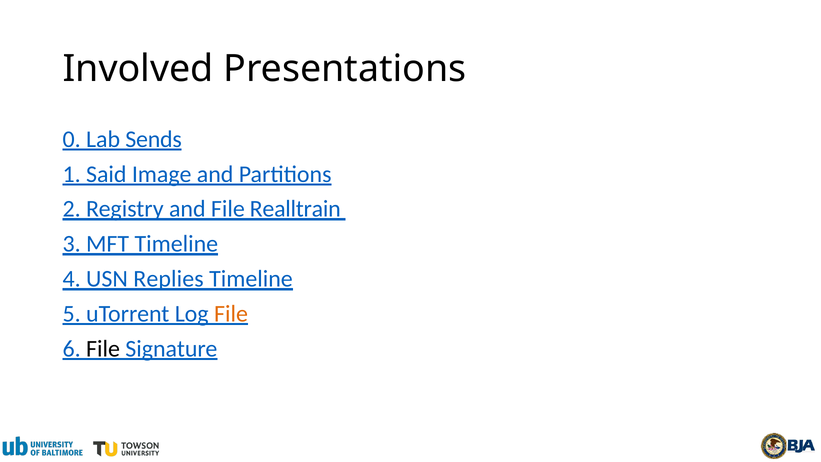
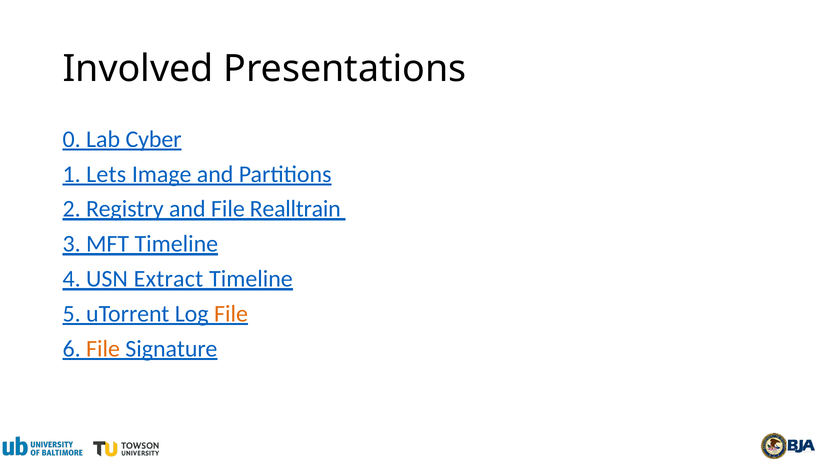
Sends: Sends -> Cyber
Said: Said -> Lets
Replies: Replies -> Extract
File at (103, 348) colour: black -> orange
